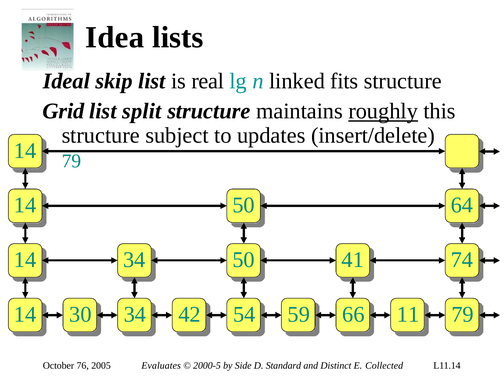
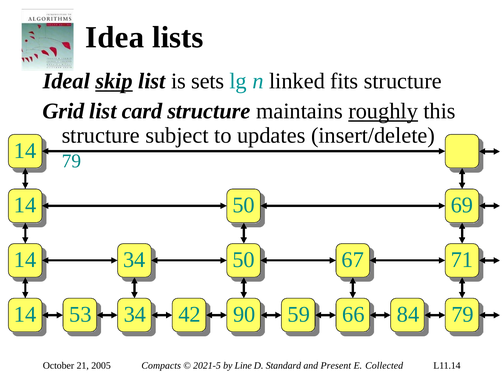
skip underline: none -> present
real: real -> sets
split: split -> card
64: 64 -> 69
41: 41 -> 67
74: 74 -> 71
30: 30 -> 53
54: 54 -> 90
11: 11 -> 84
76: 76 -> 21
Evaluates: Evaluates -> Compacts
2000-5: 2000-5 -> 2021-5
Side: Side -> Line
Distinct: Distinct -> Present
